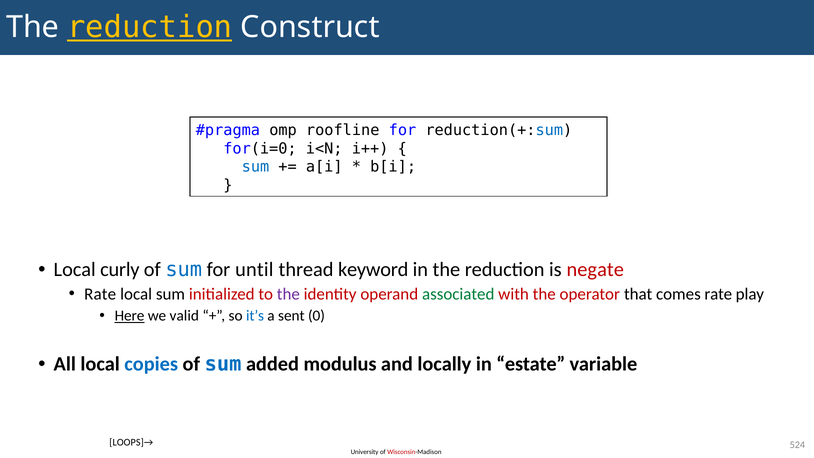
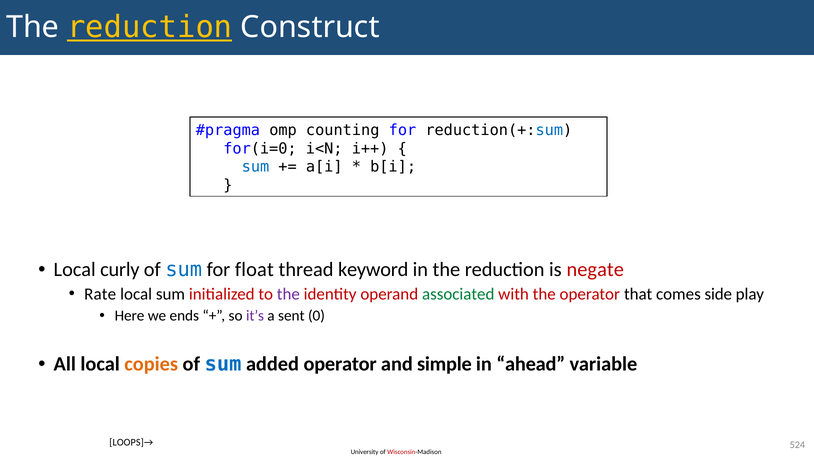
roofline: roofline -> counting
until: until -> float
comes rate: rate -> side
Here underline: present -> none
valid: valid -> ends
it’s colour: blue -> purple
copies colour: blue -> orange
added modulus: modulus -> operator
locally: locally -> simple
estate: estate -> ahead
